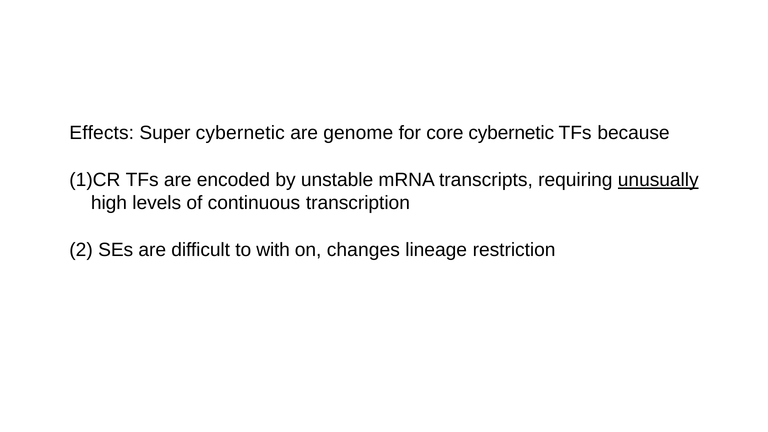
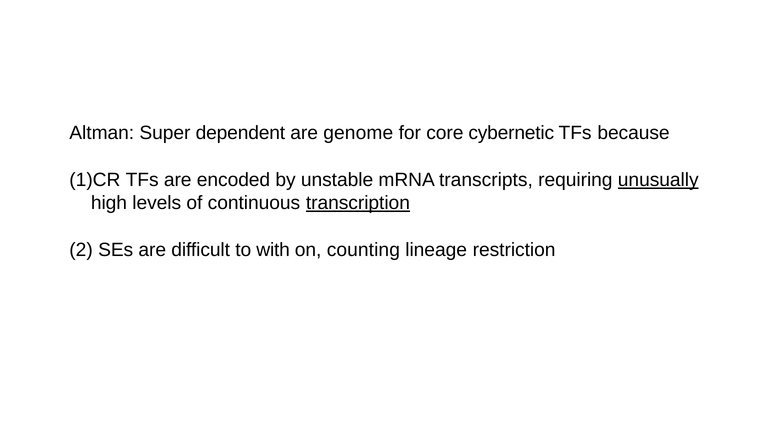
Effects: Effects -> Altman
Super cybernetic: cybernetic -> dependent
transcription underline: none -> present
changes: changes -> counting
